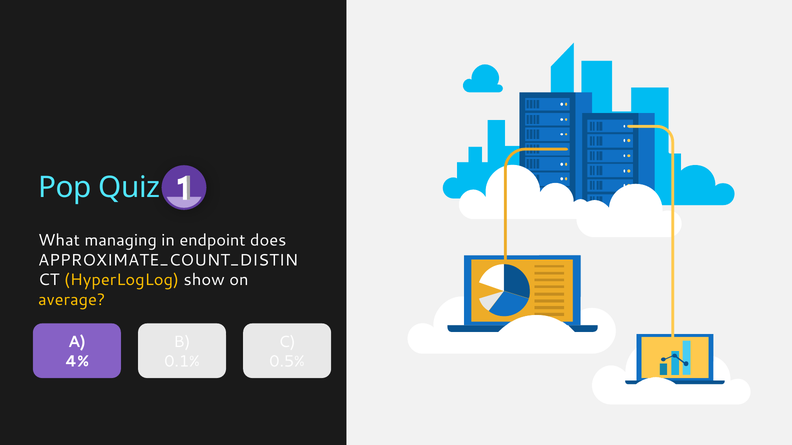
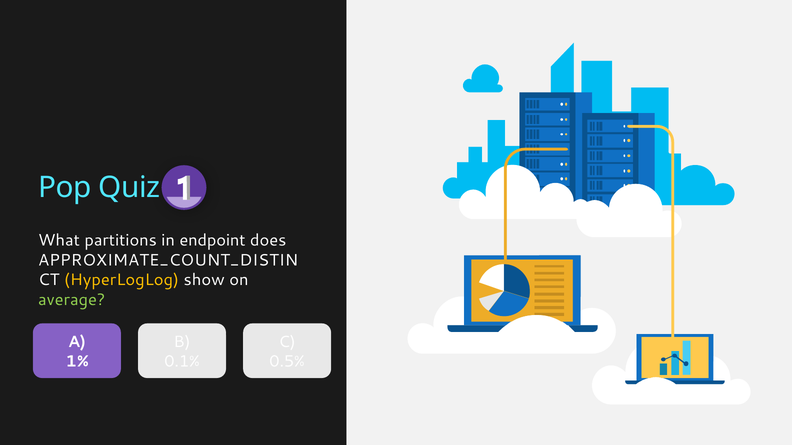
managing: managing -> partitions
average colour: yellow -> light green
4%: 4% -> 1%
